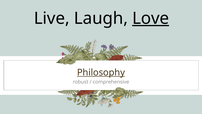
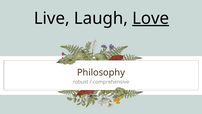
Philosophy underline: present -> none
